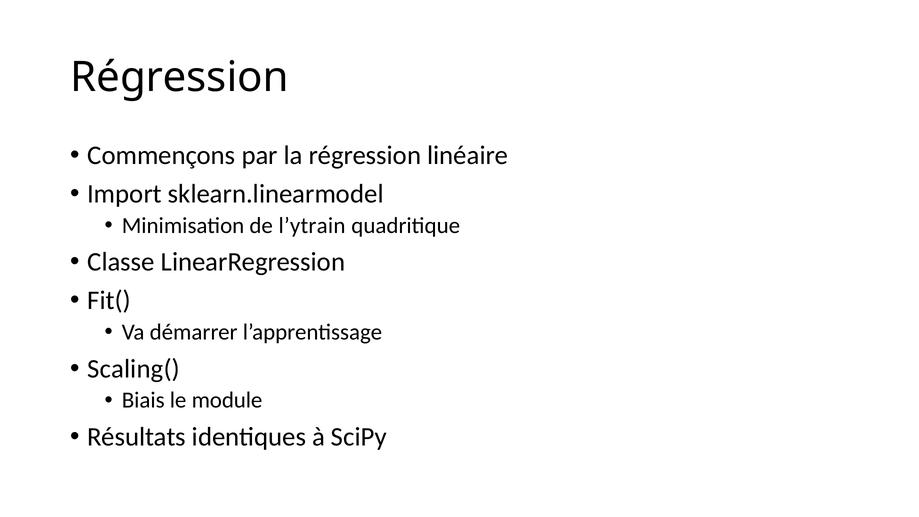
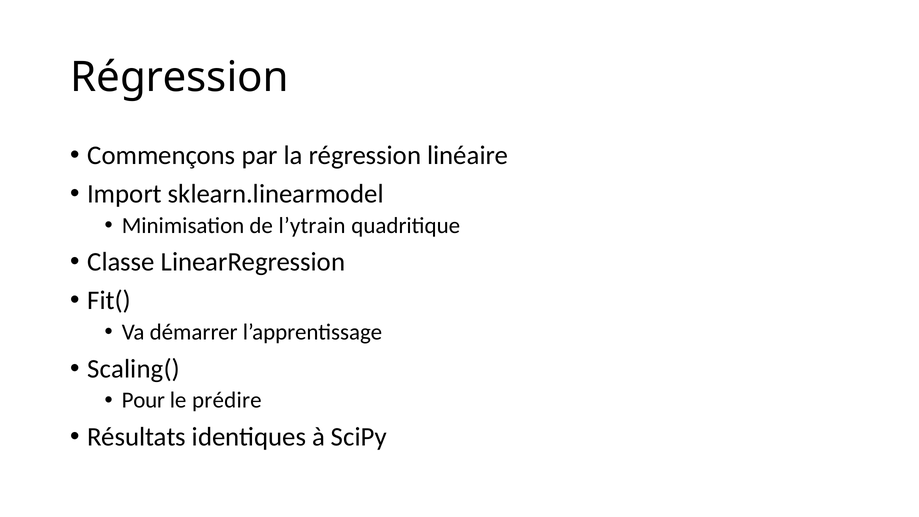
Biais: Biais -> Pour
module: module -> prédire
